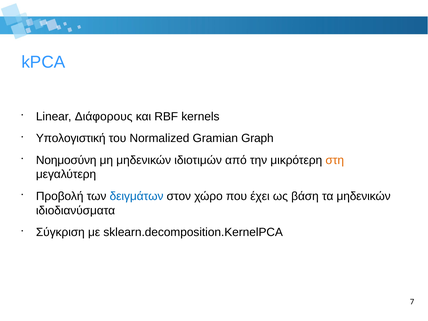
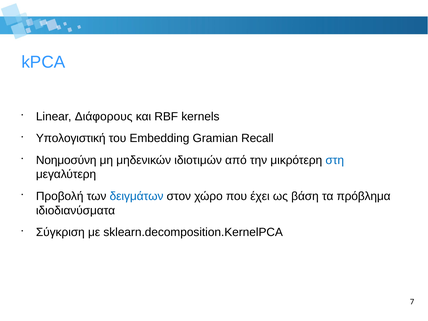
Normalized: Normalized -> Embedding
Graph: Graph -> Recall
στη colour: orange -> blue
τα μηδενικών: μηδενικών -> πρόβλημα
